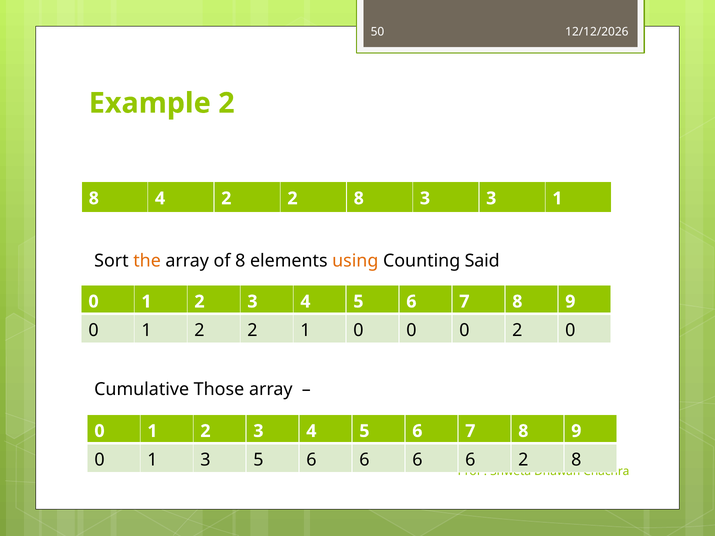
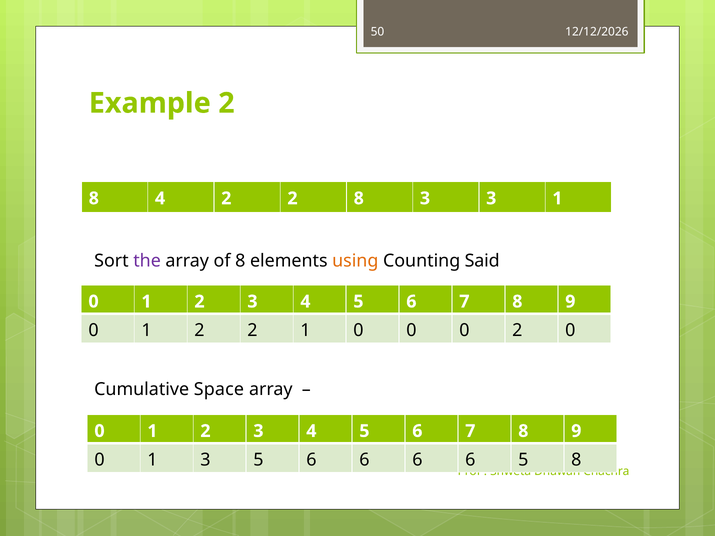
the colour: orange -> purple
Those: Those -> Space
6 2: 2 -> 5
